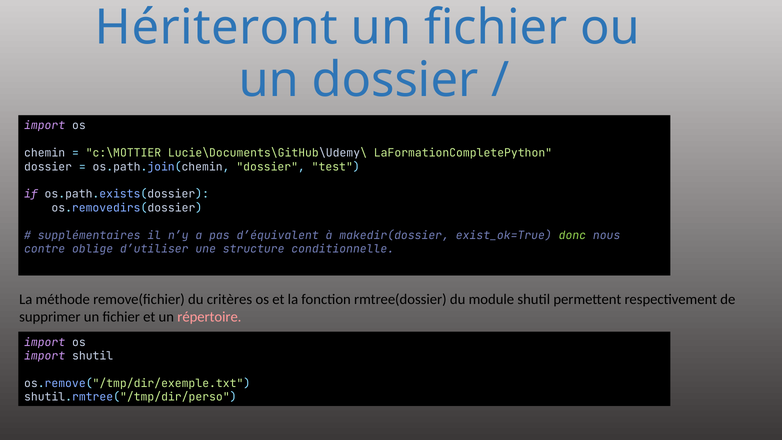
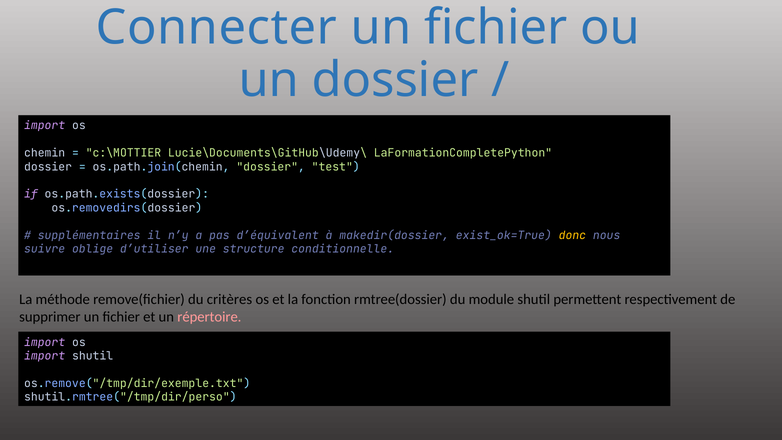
Hériteront: Hériteront -> Connecter
donc colour: light green -> yellow
contre: contre -> suivre
